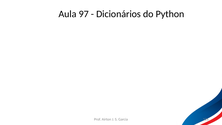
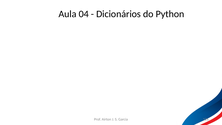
97: 97 -> 04
